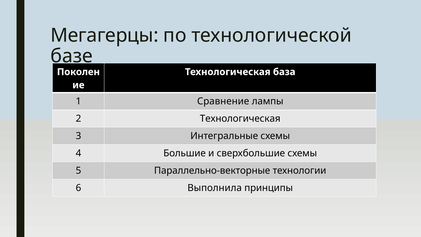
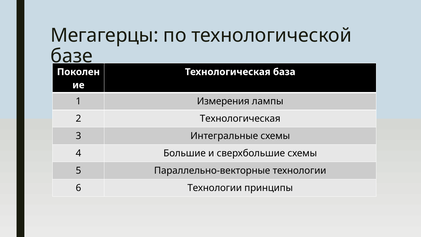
Сравнение: Сравнение -> Измерения
6 Выполнила: Выполнила -> Технологии
